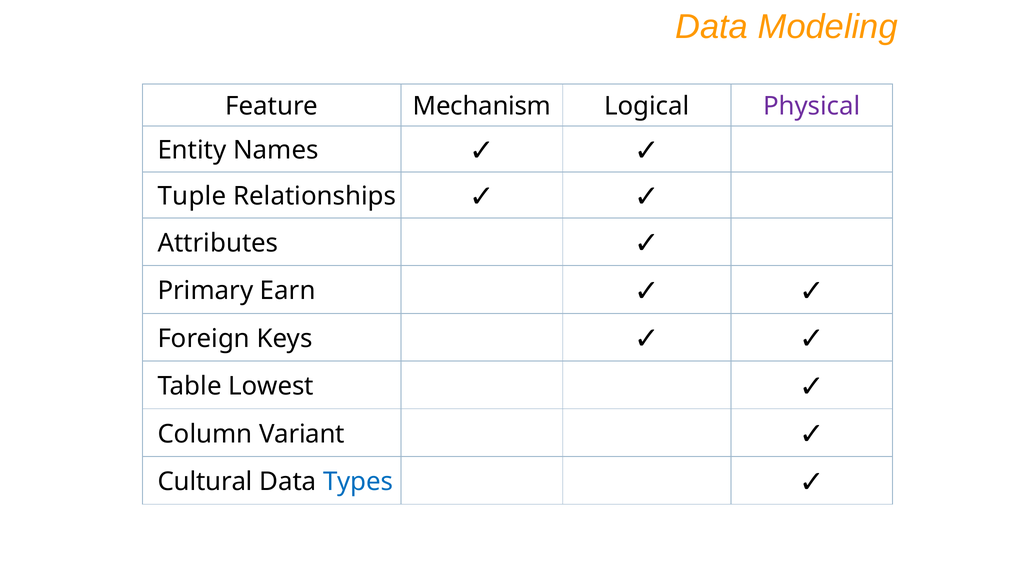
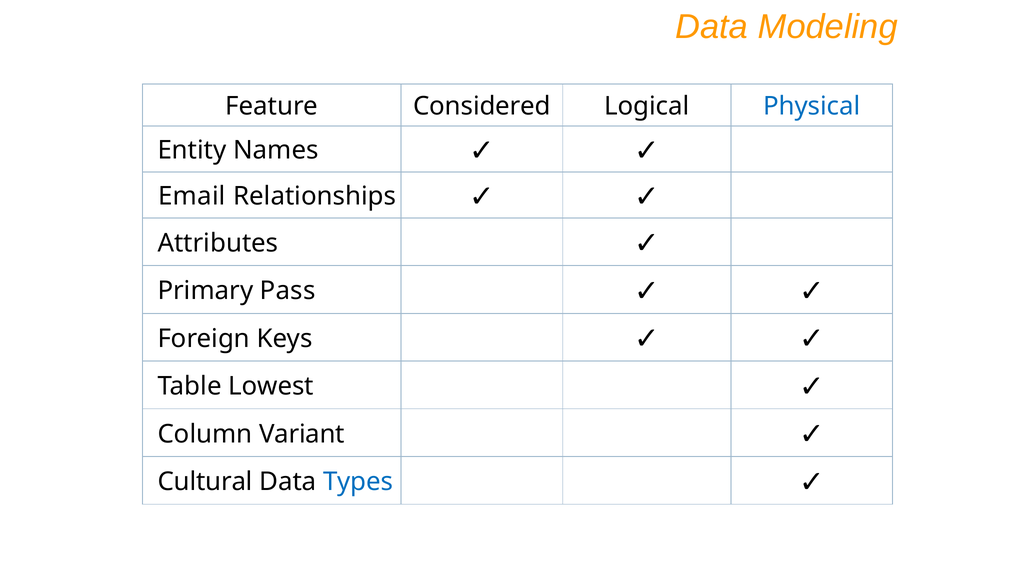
Mechanism: Mechanism -> Considered
Physical colour: purple -> blue
Tuple: Tuple -> Email
Earn: Earn -> Pass
